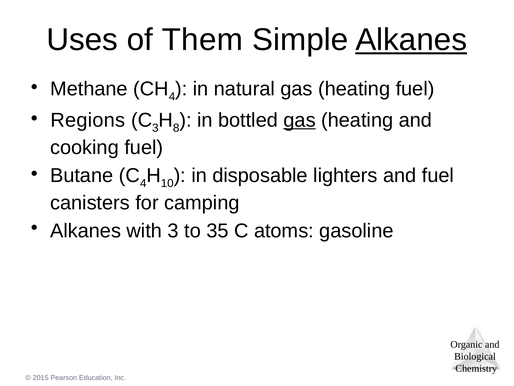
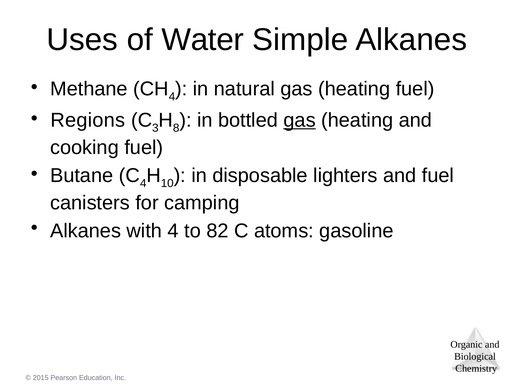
Them: Them -> Water
Alkanes at (411, 40) underline: present -> none
with 3: 3 -> 4
35: 35 -> 82
